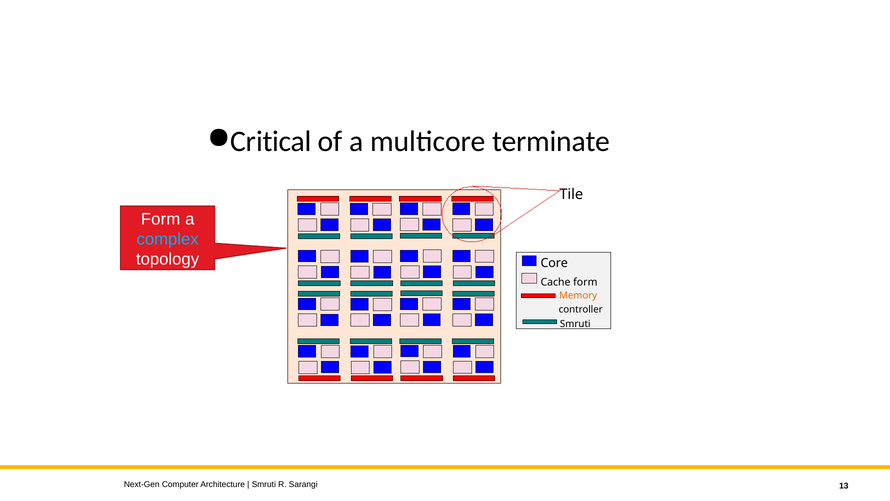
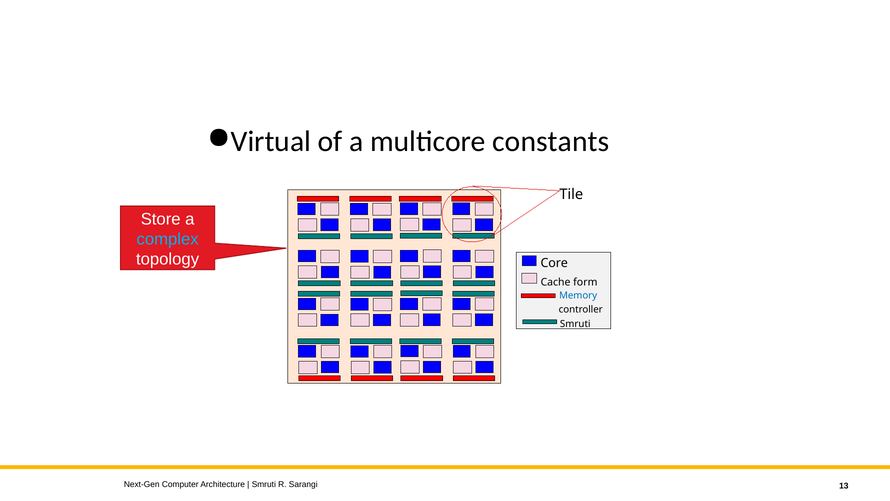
Critical: Critical -> Virtual
terminate: terminate -> constants
Form at (161, 219): Form -> Store
Memory colour: orange -> blue
